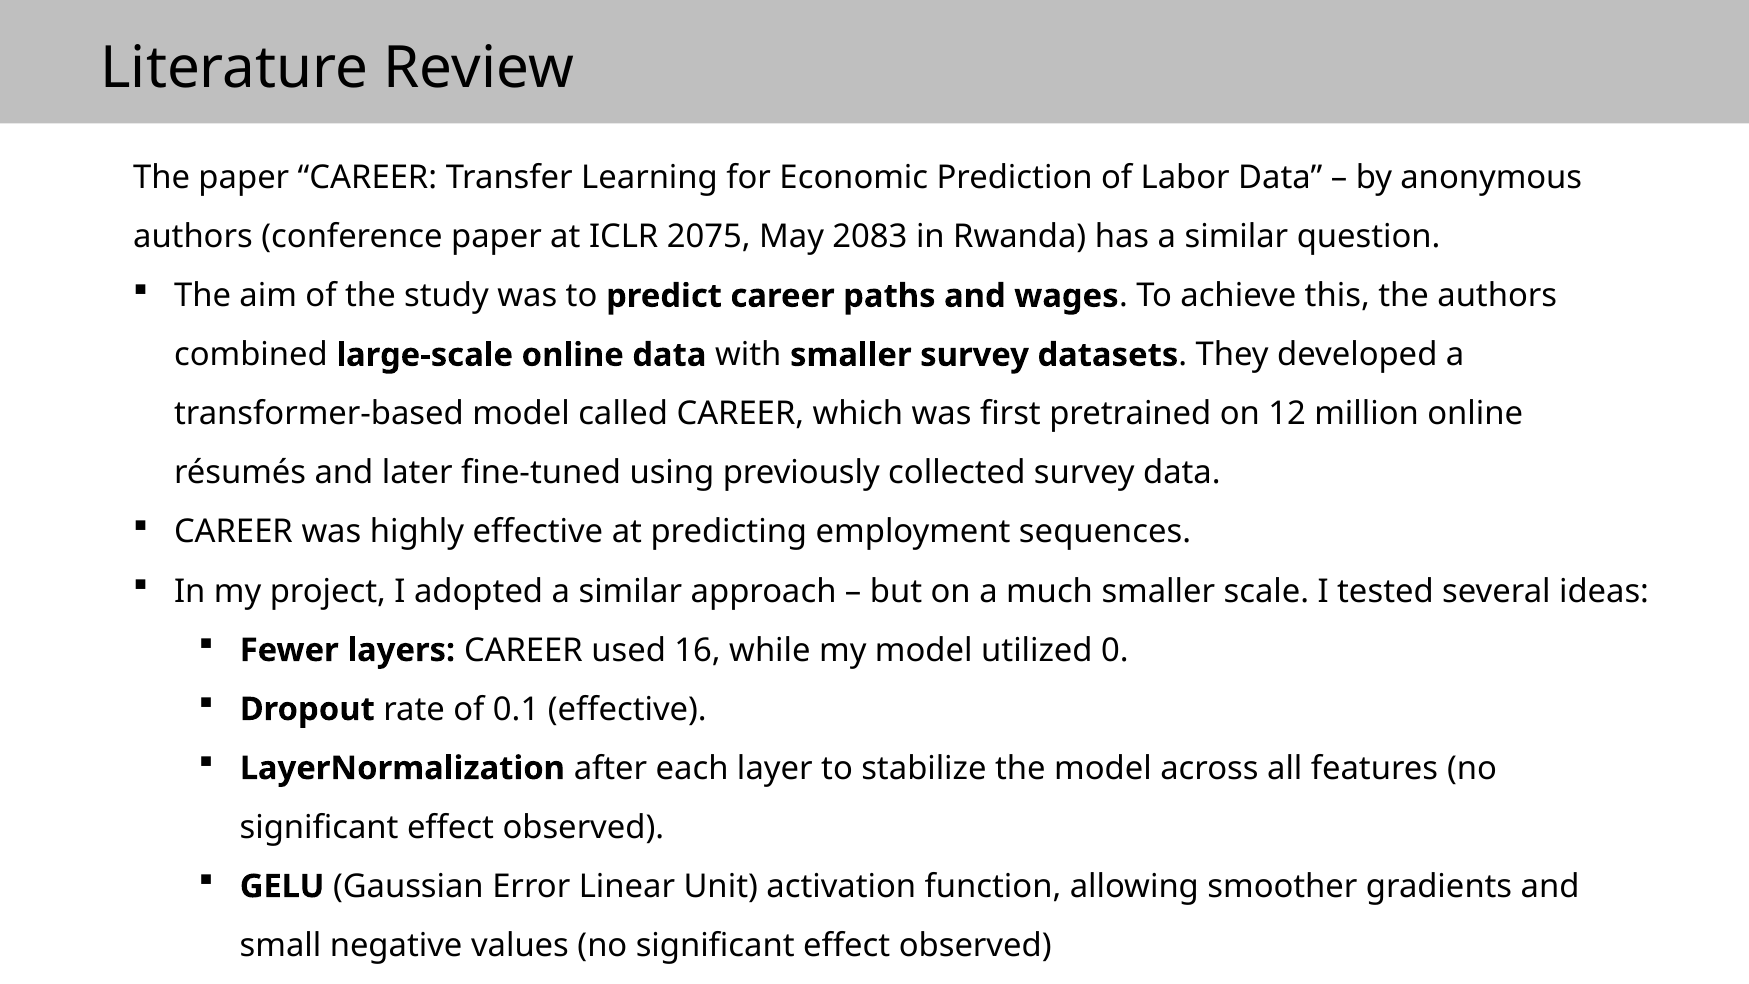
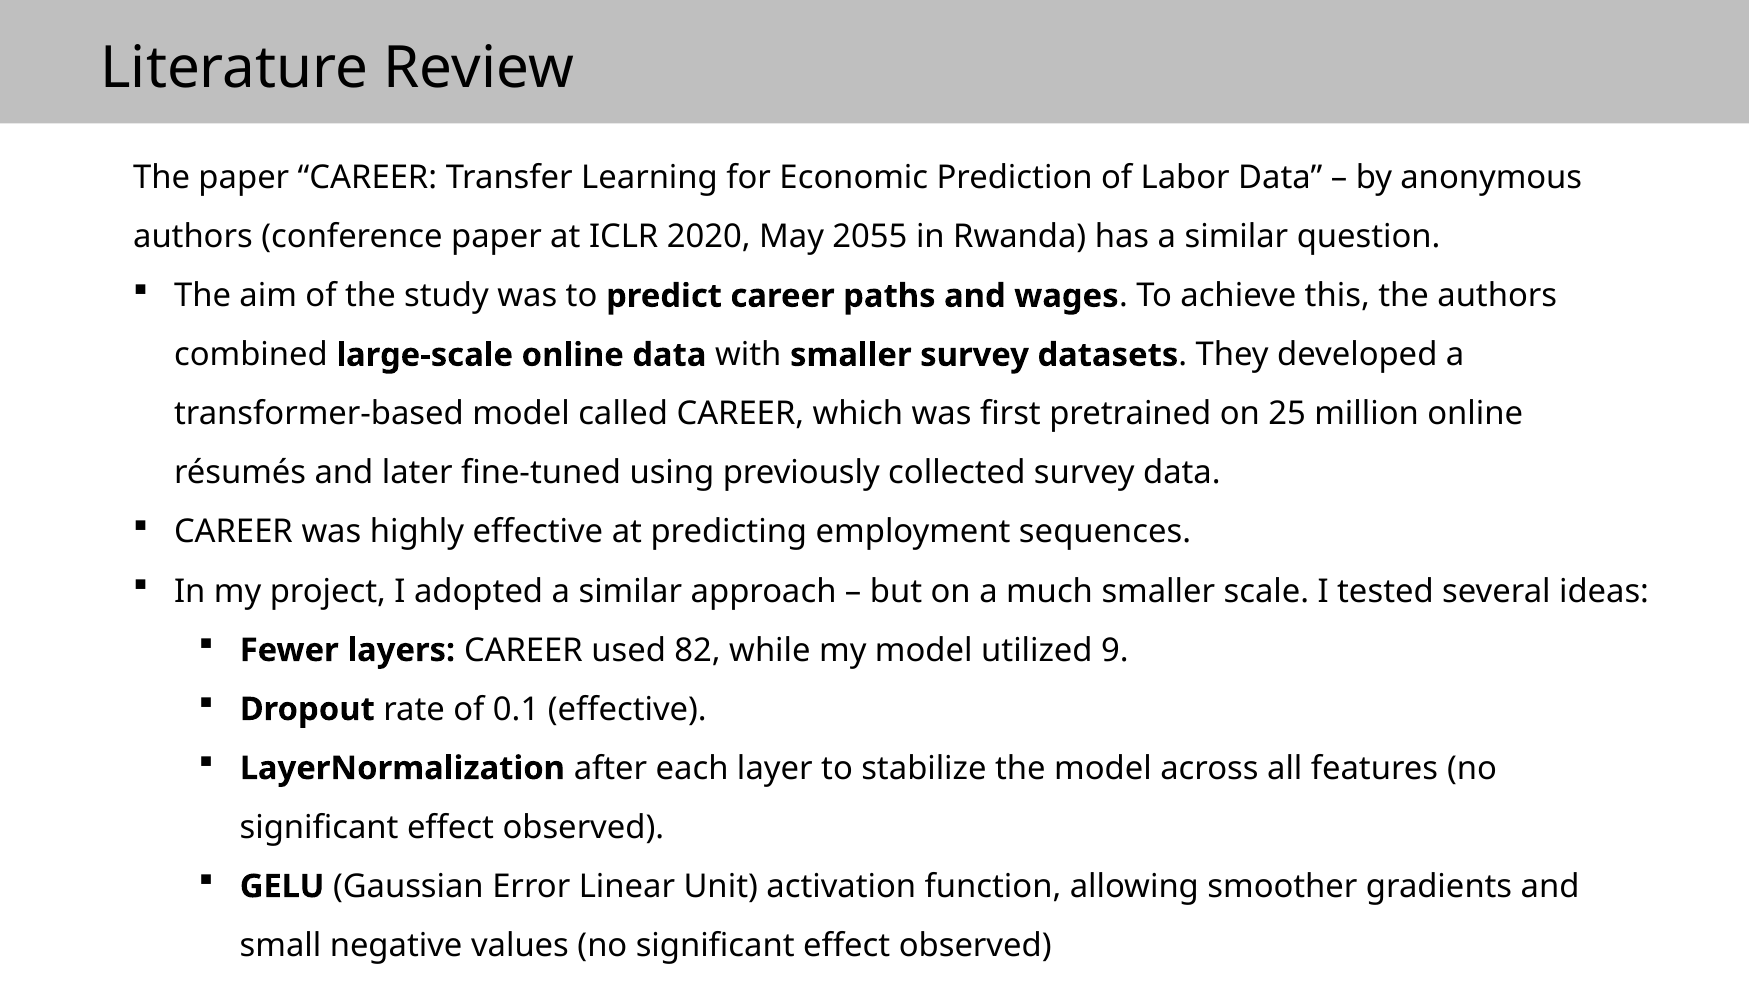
2075: 2075 -> 2020
2083: 2083 -> 2055
12: 12 -> 25
16: 16 -> 82
0: 0 -> 9
